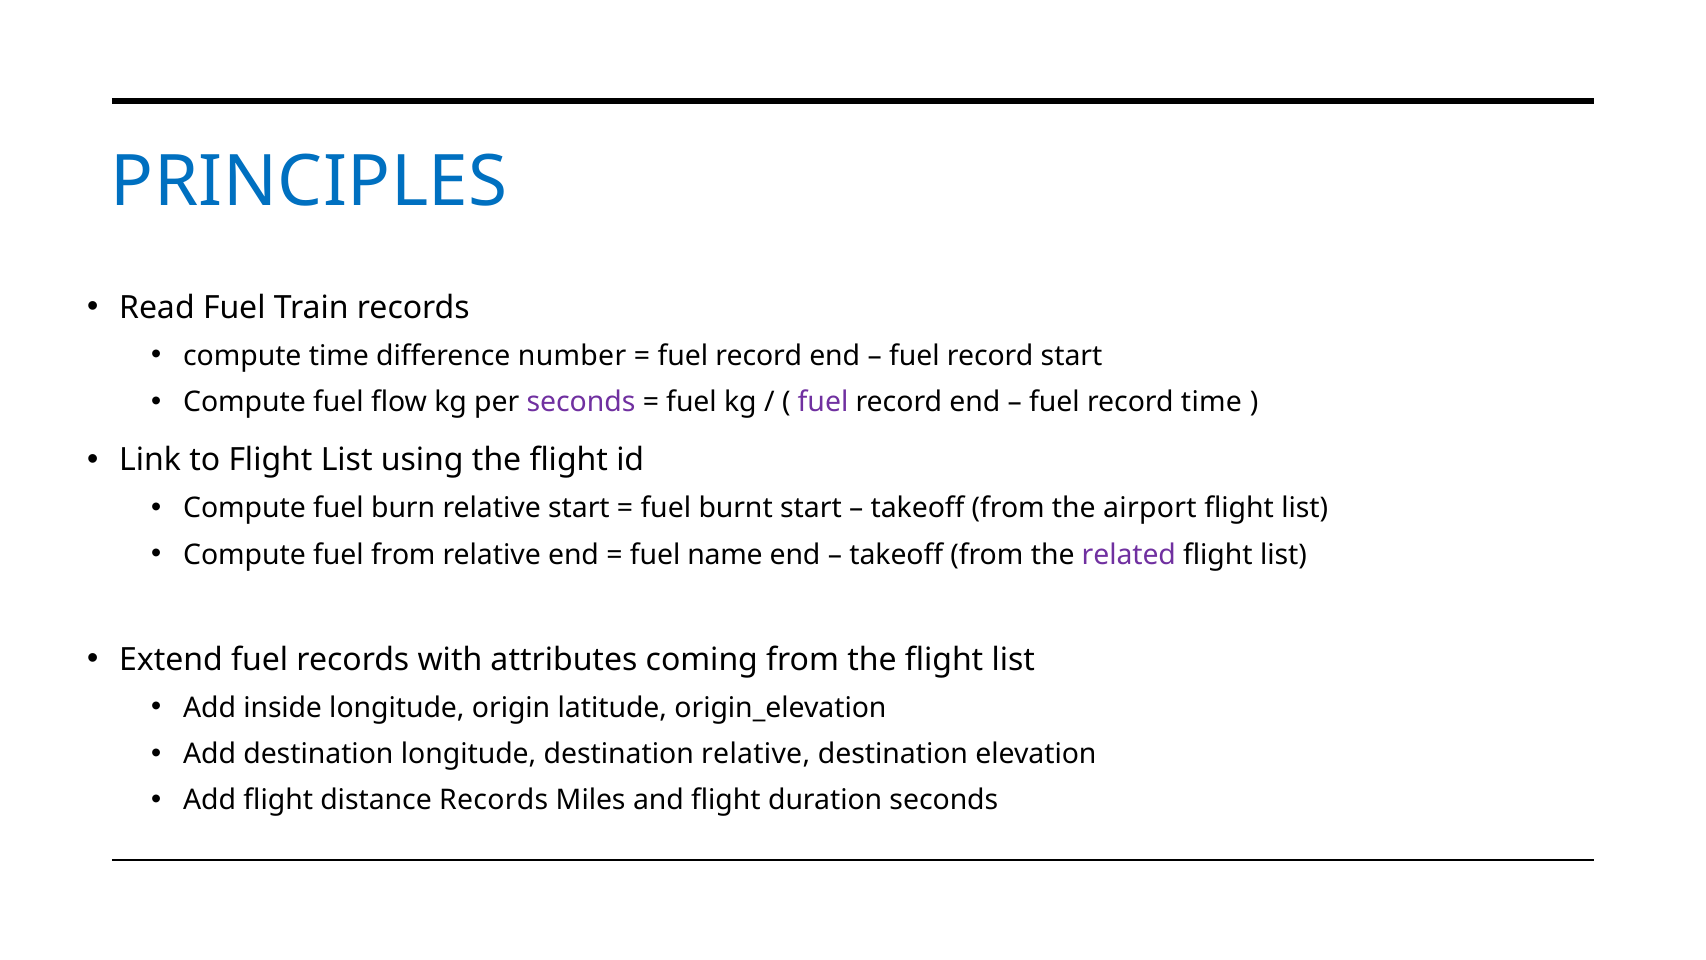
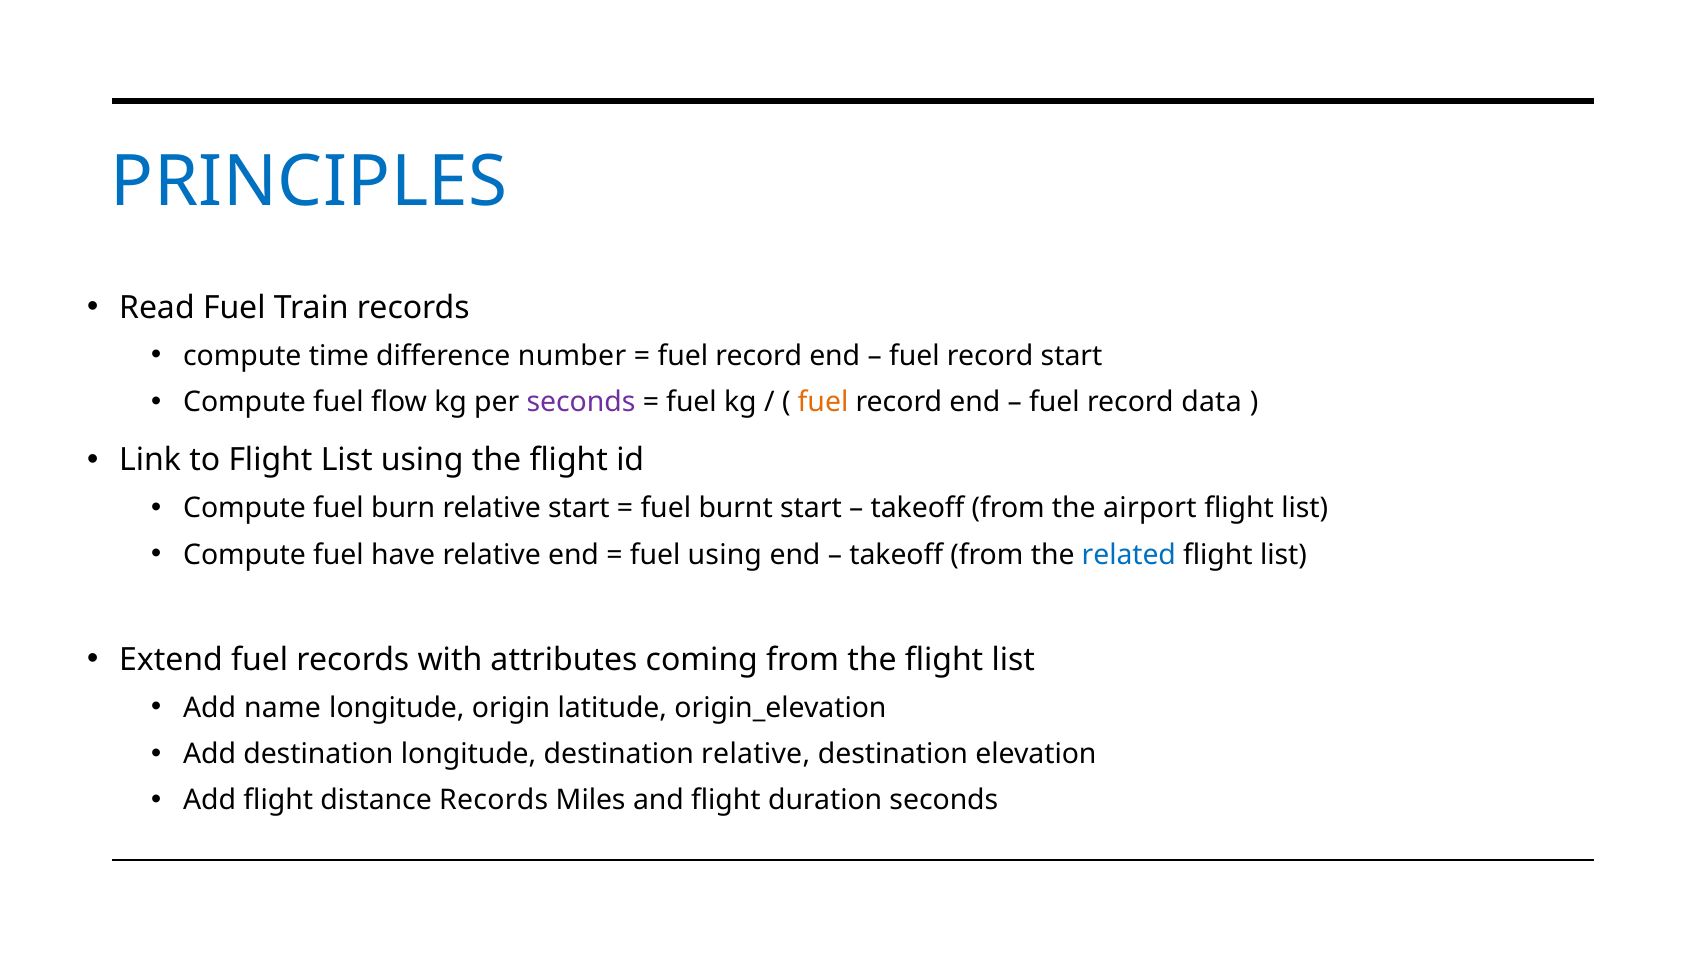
fuel at (823, 402) colour: purple -> orange
record time: time -> data
fuel from: from -> have
fuel name: name -> using
related colour: purple -> blue
inside: inside -> name
